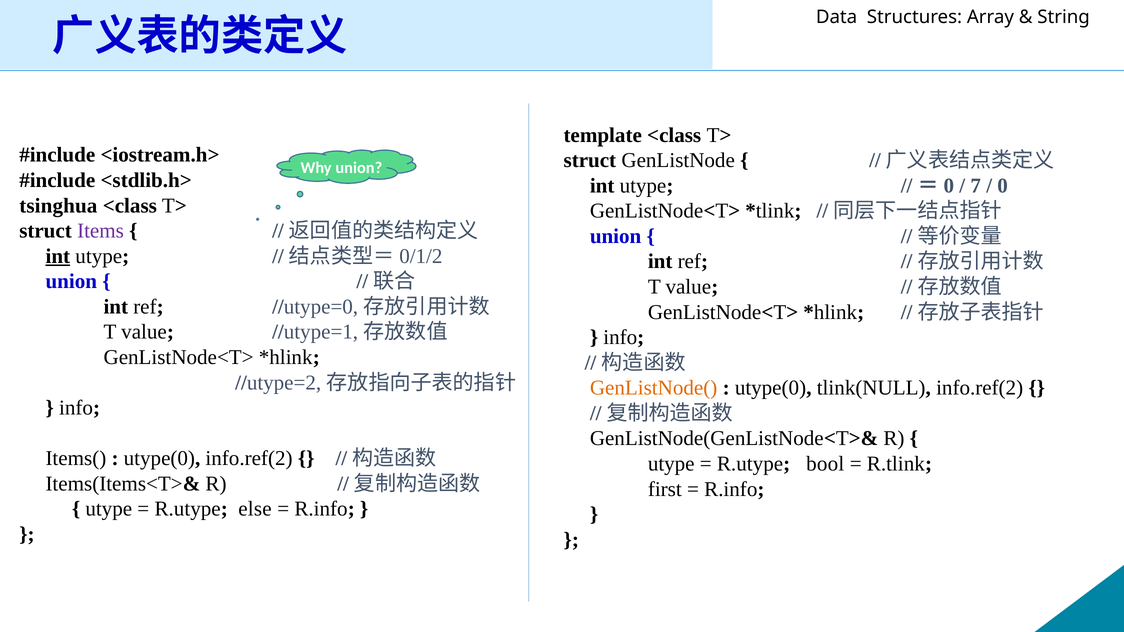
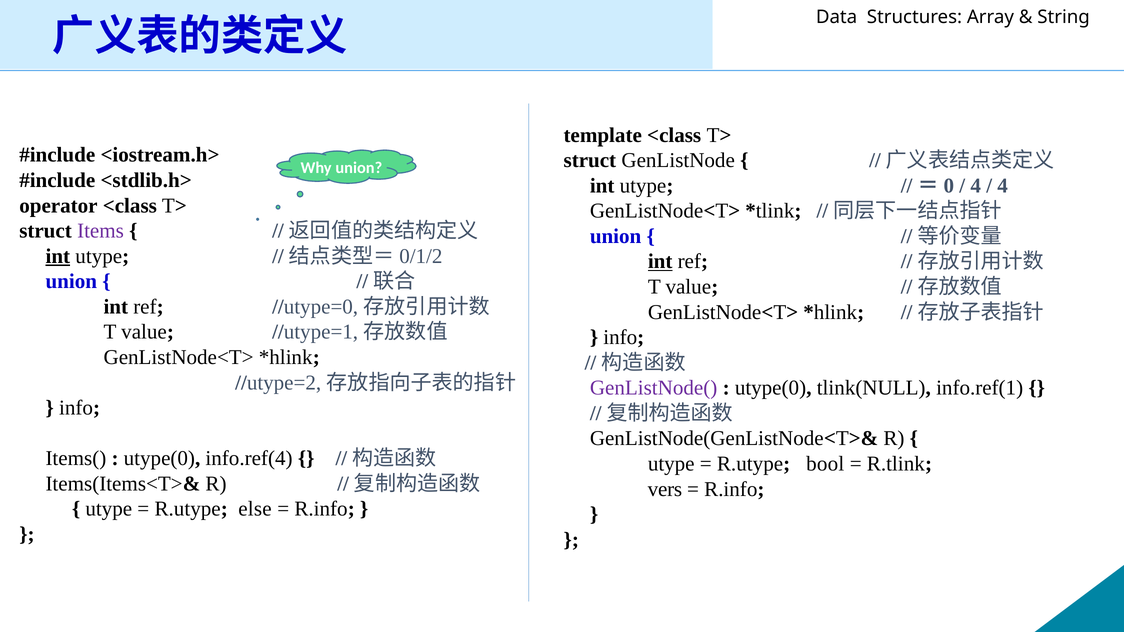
7 at (976, 186): 7 -> 4
0 at (1003, 186): 0 -> 4
tsinghua: tsinghua -> operator
int at (660, 262) underline: none -> present
GenListNode( colour: orange -> purple
tlink(NULL info.ref(2: info.ref(2 -> info.ref(1
utype(0 info.ref(2: info.ref(2 -> info.ref(4
first: first -> vers
